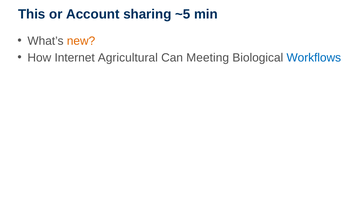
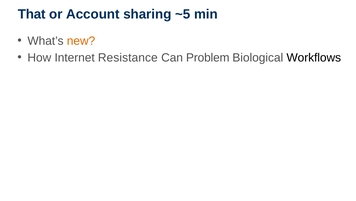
This: This -> That
Agricultural: Agricultural -> Resistance
Meeting: Meeting -> Problem
Workflows colour: blue -> black
